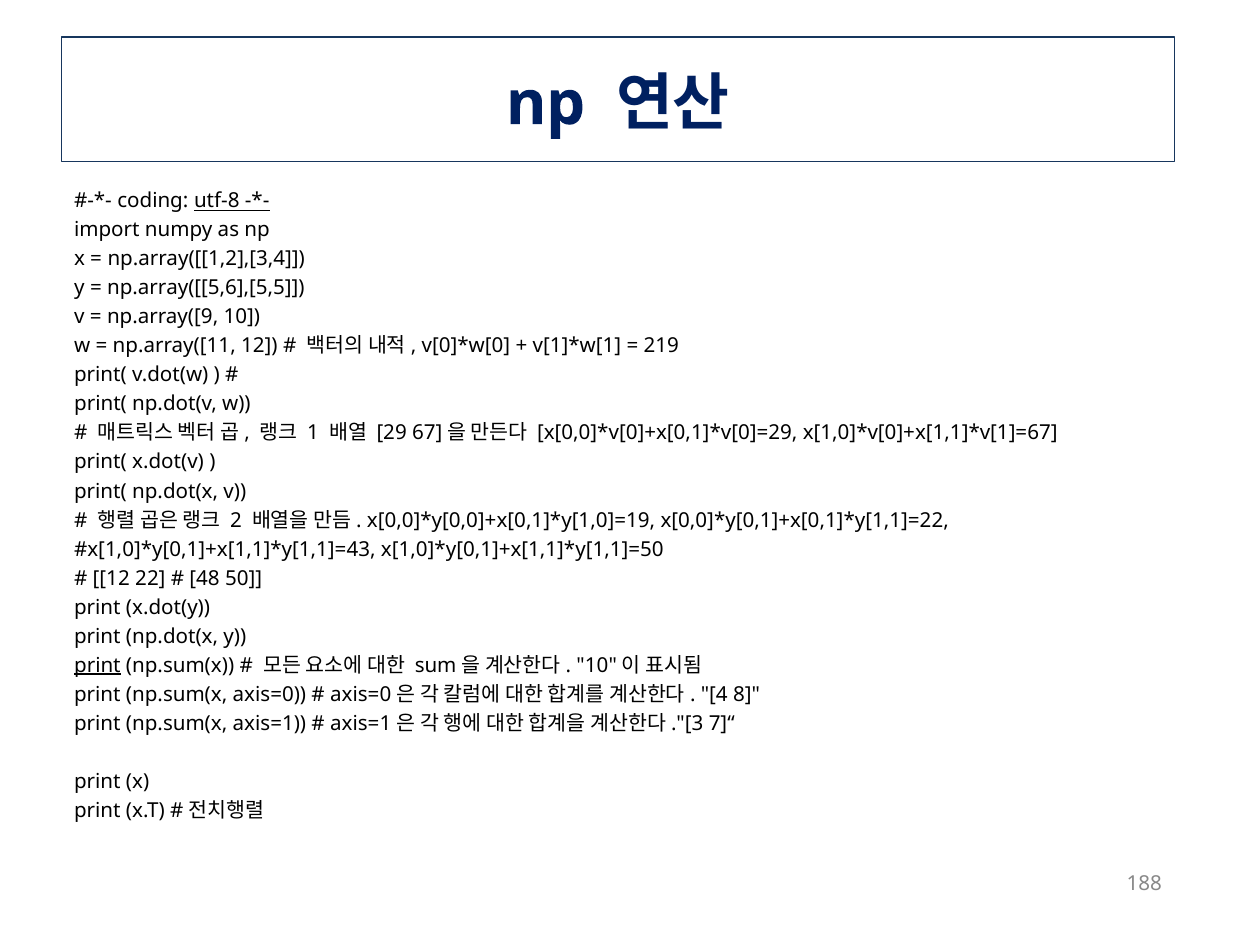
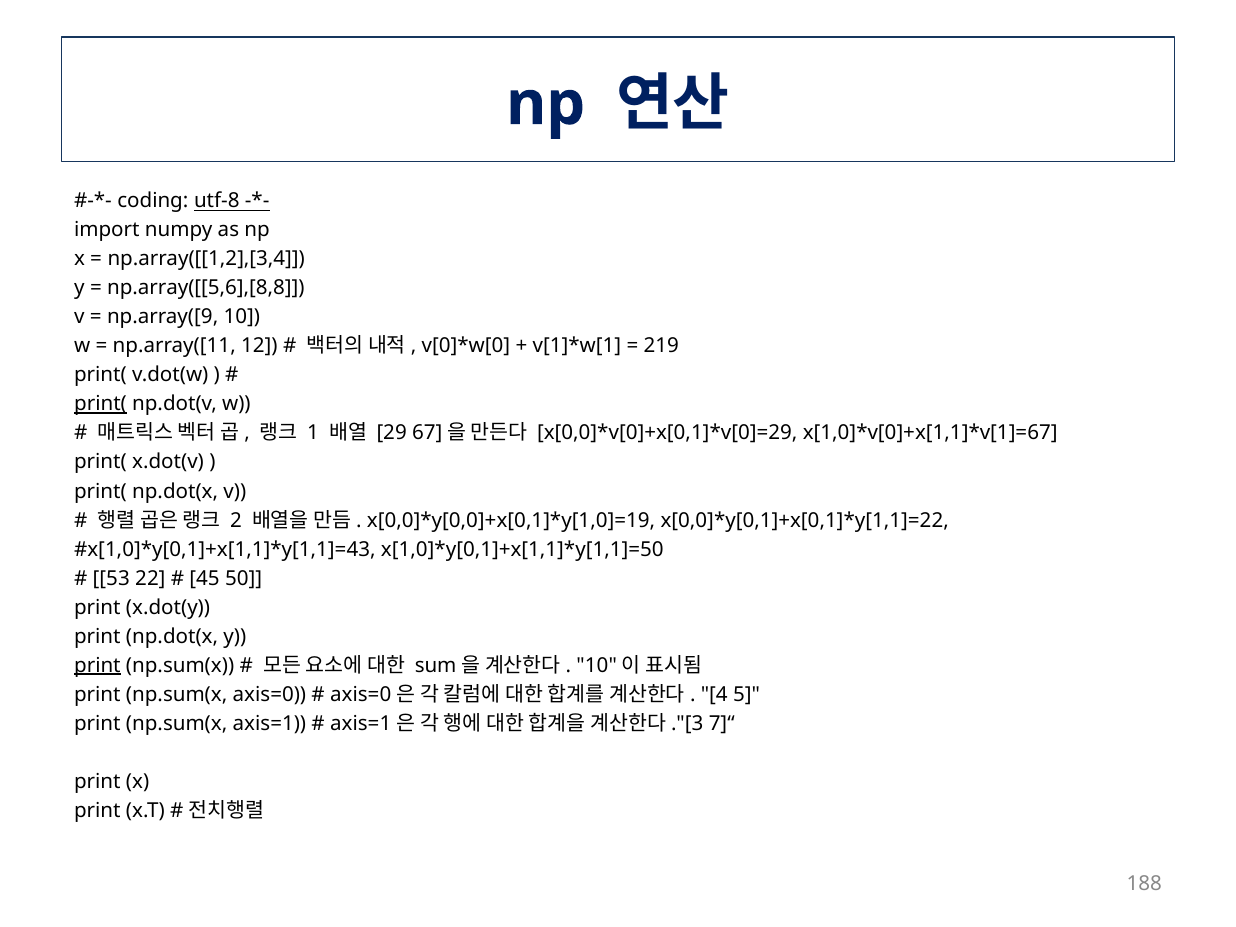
np.array([[5,6],[5,5: np.array([[5,6],[5,5 -> np.array([[5,6],[8,8
print( at (100, 404) underline: none -> present
12 at (111, 578): 12 -> 53
48: 48 -> 45
8: 8 -> 5
